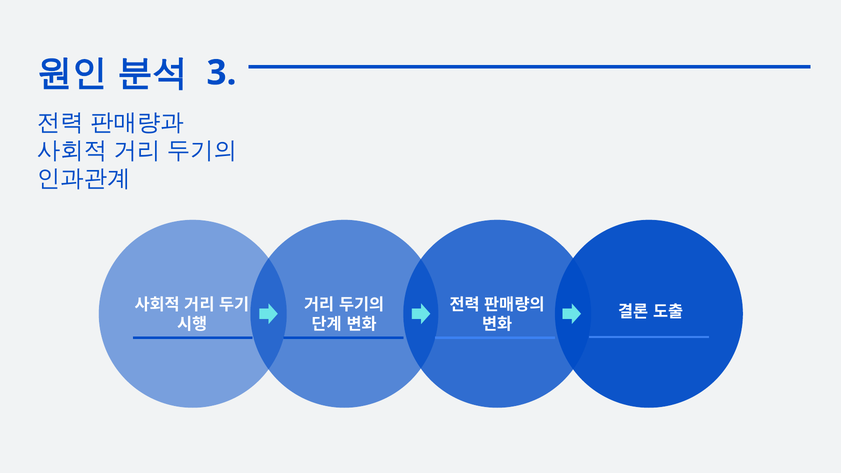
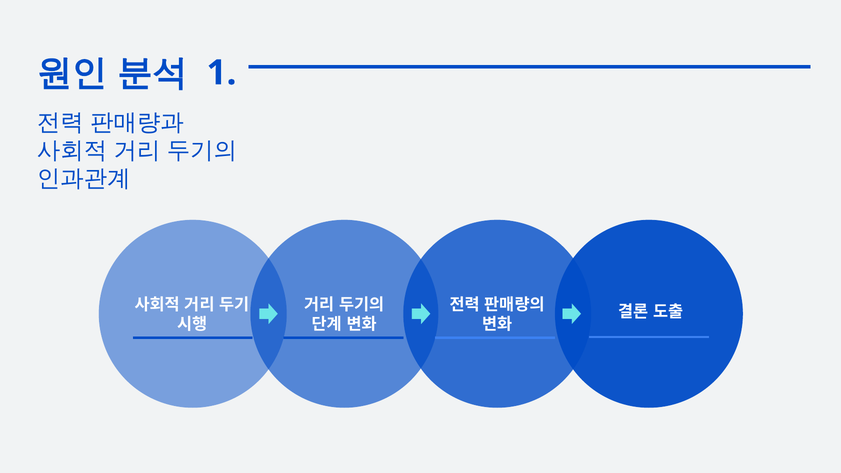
3: 3 -> 1
